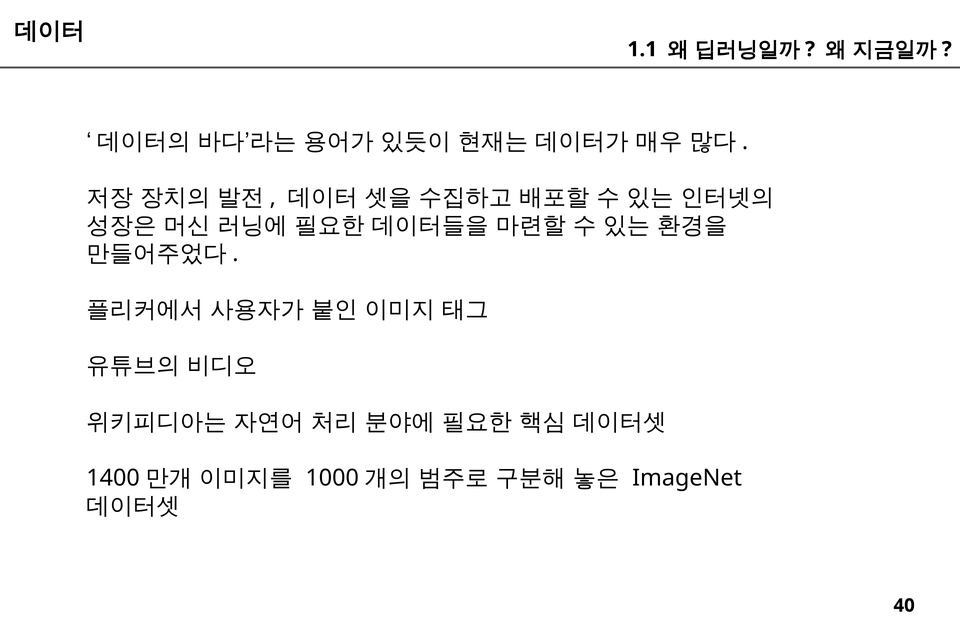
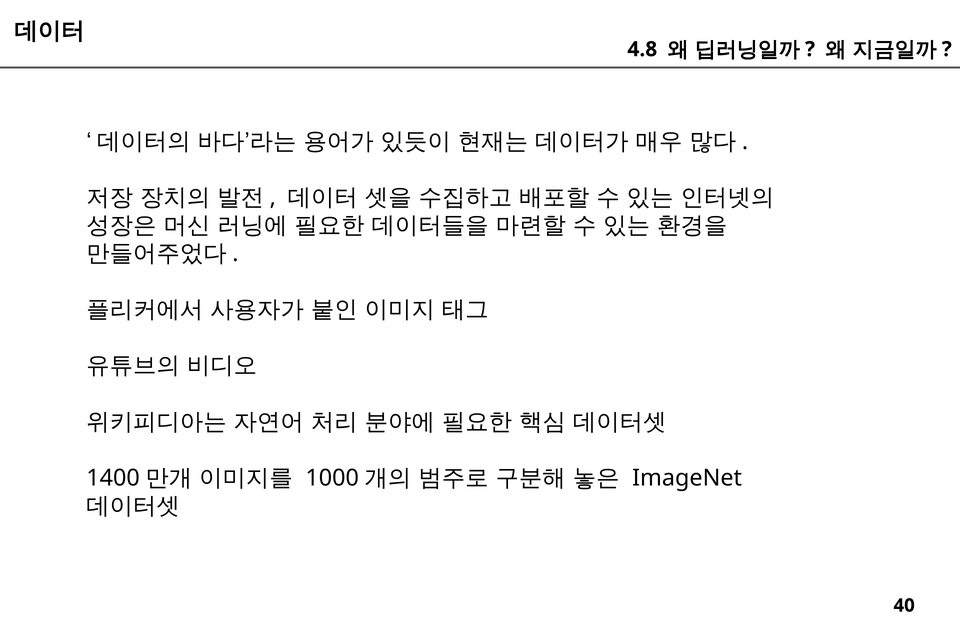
1.1: 1.1 -> 4.8
